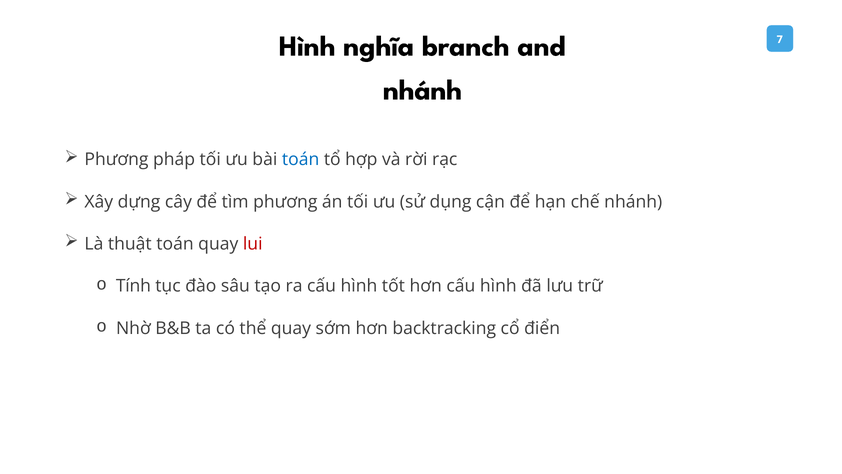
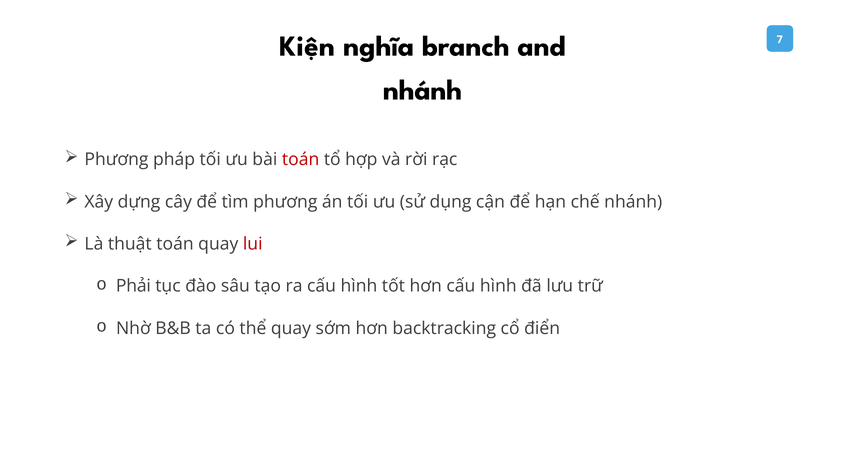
Hình at (307, 46): Hình -> Kiện
toán at (301, 160) colour: blue -> red
Tính: Tính -> Phải
